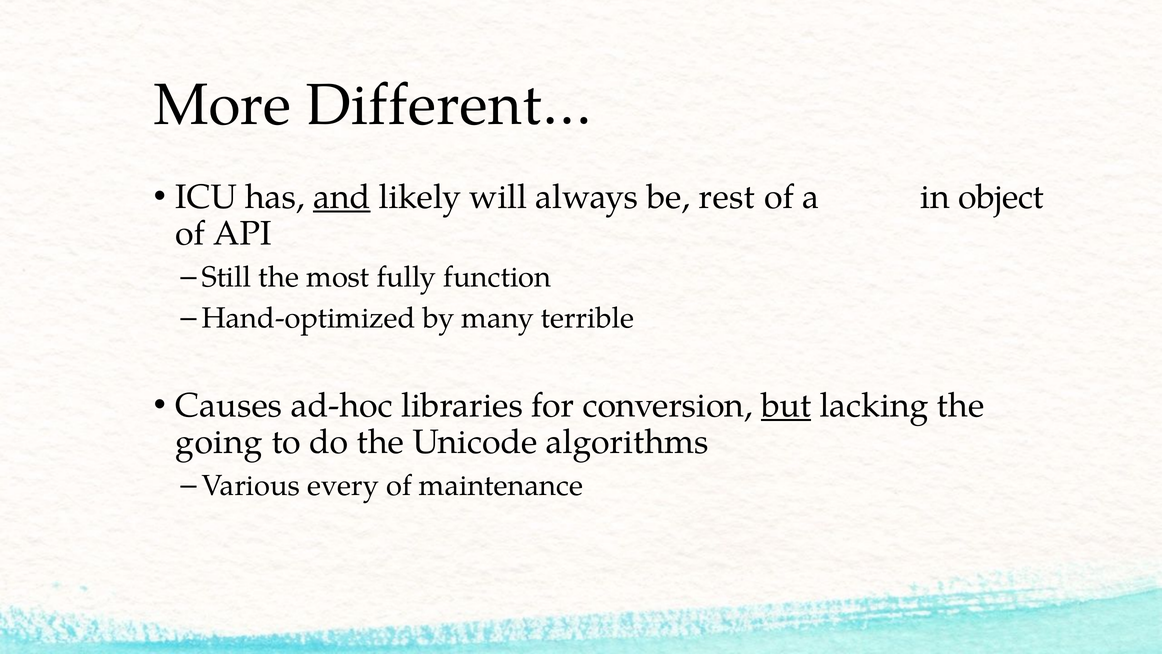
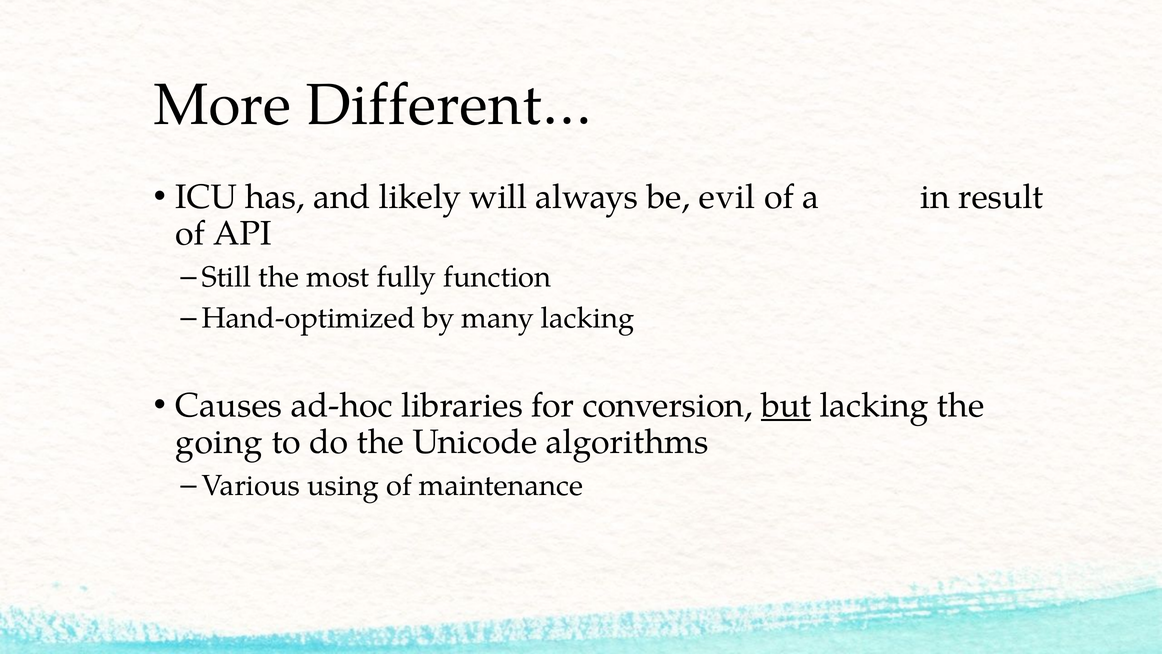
and underline: present -> none
rest: rest -> evil
object: object -> result
many terrible: terrible -> lacking
every: every -> using
